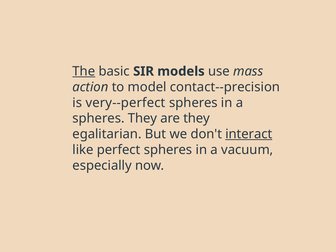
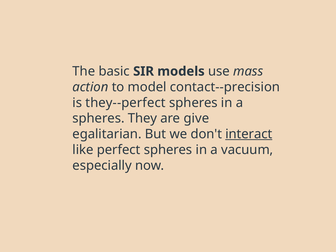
The underline: present -> none
very--perfect: very--perfect -> they--perfect
are they: they -> give
